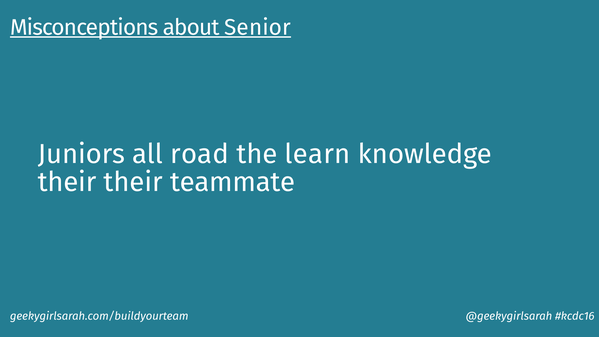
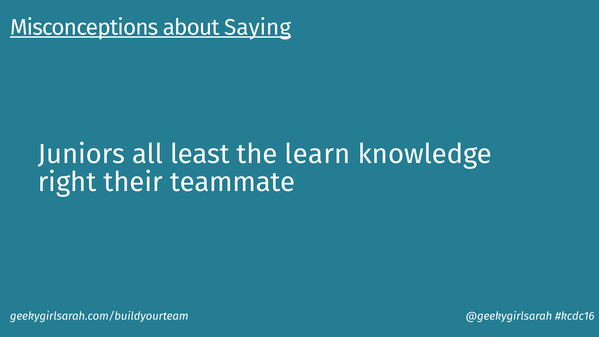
Senior: Senior -> Saying
road: road -> least
their at (67, 182): their -> right
